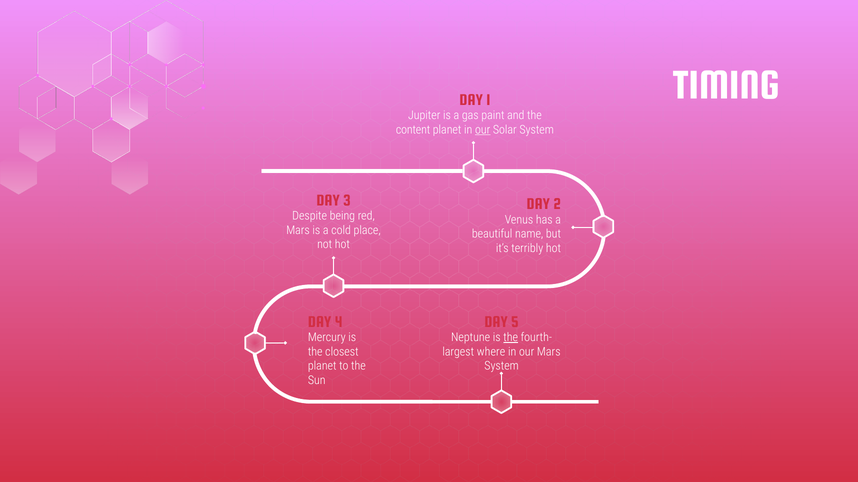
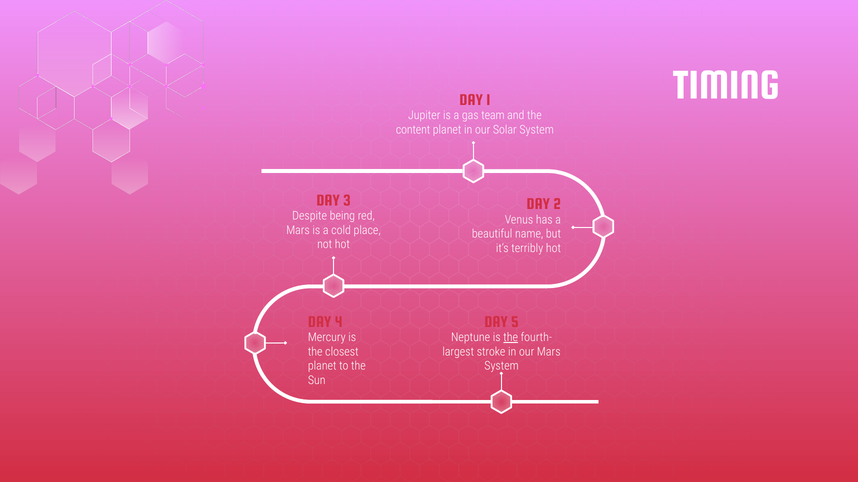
paint: paint -> team
our at (483, 130) underline: present -> none
where: where -> stroke
